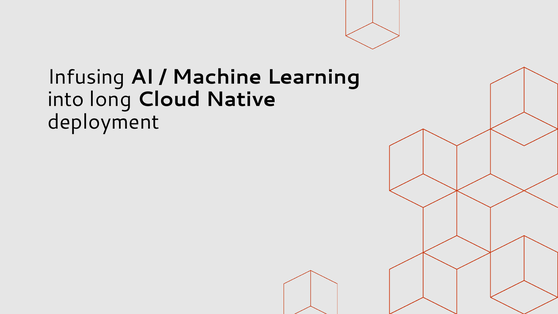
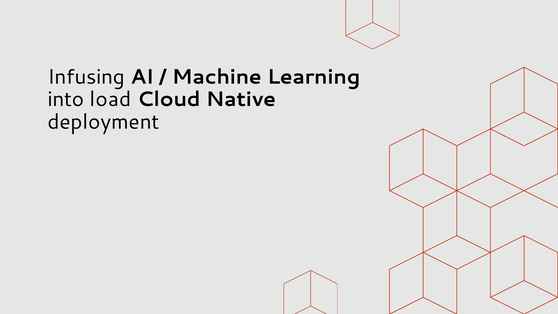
long: long -> load
